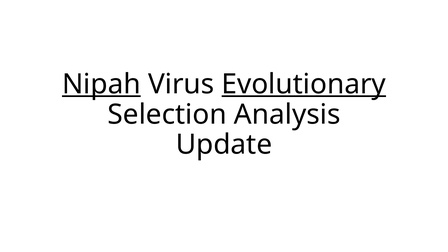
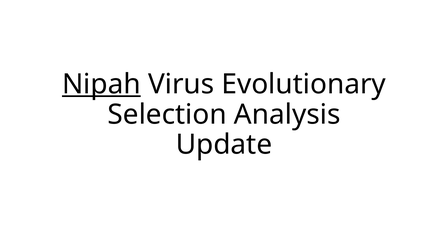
Evolutionary underline: present -> none
